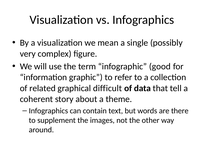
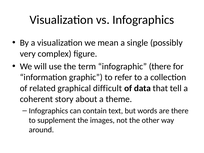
infographic good: good -> there
